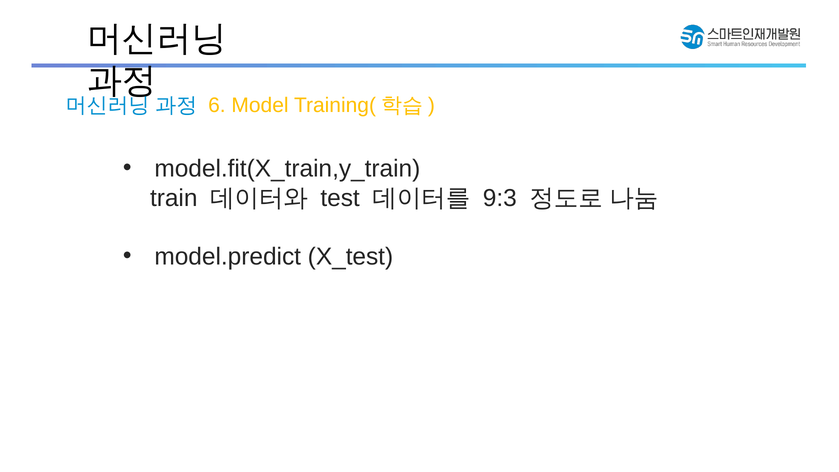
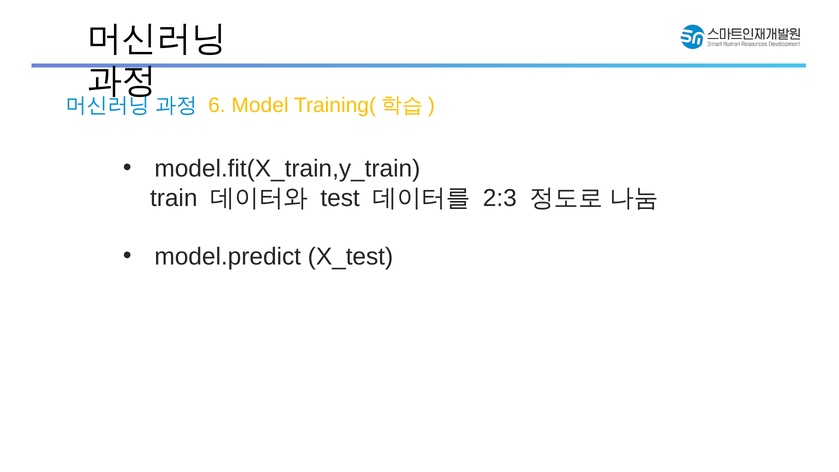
9:3: 9:3 -> 2:3
